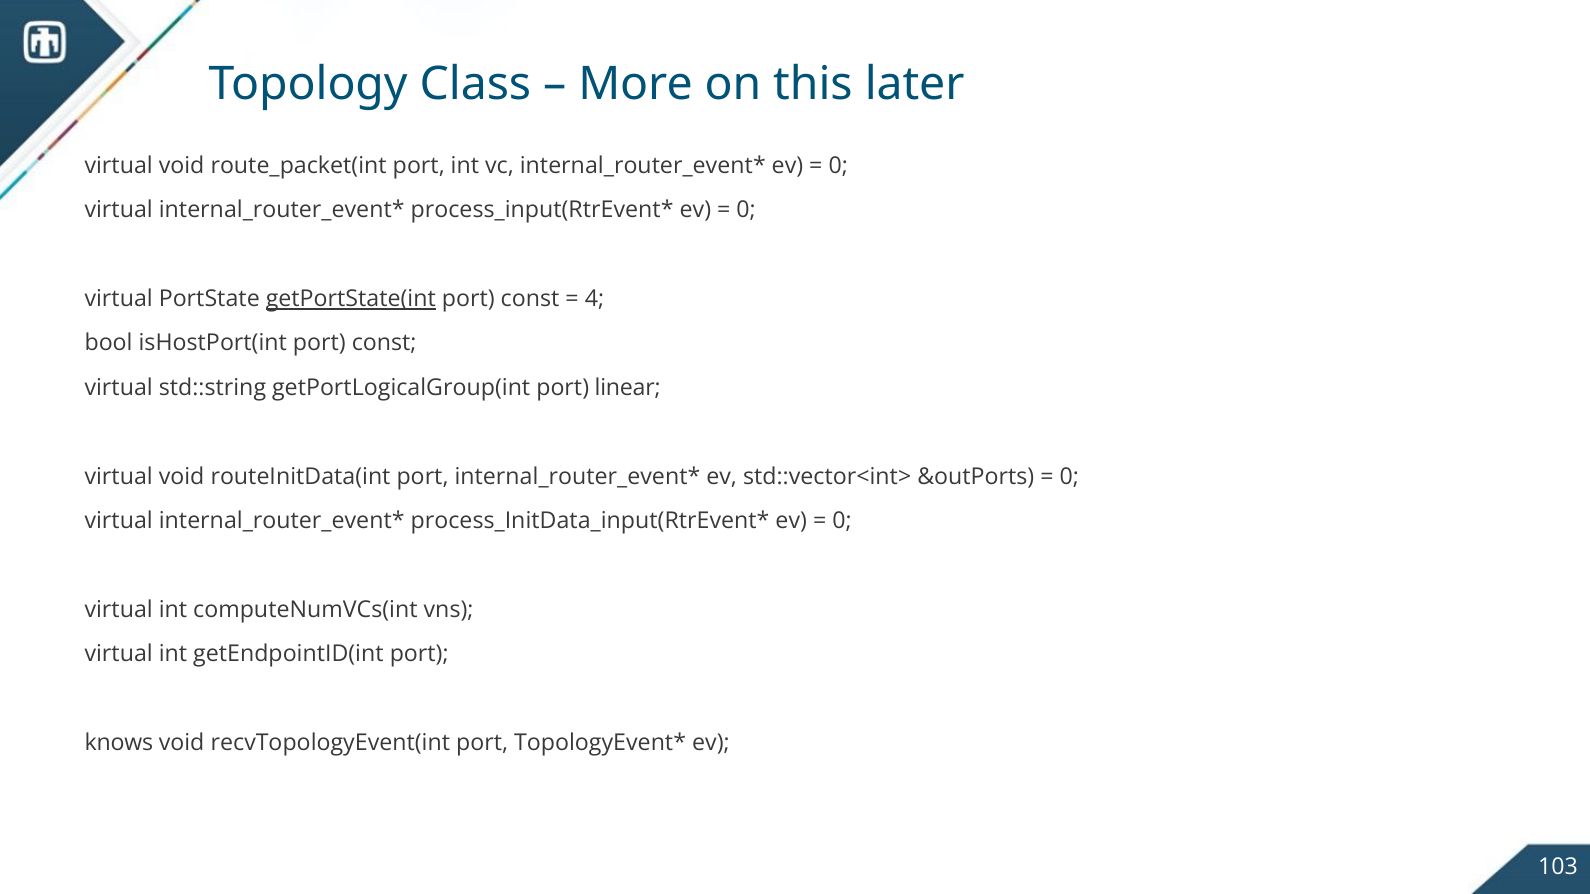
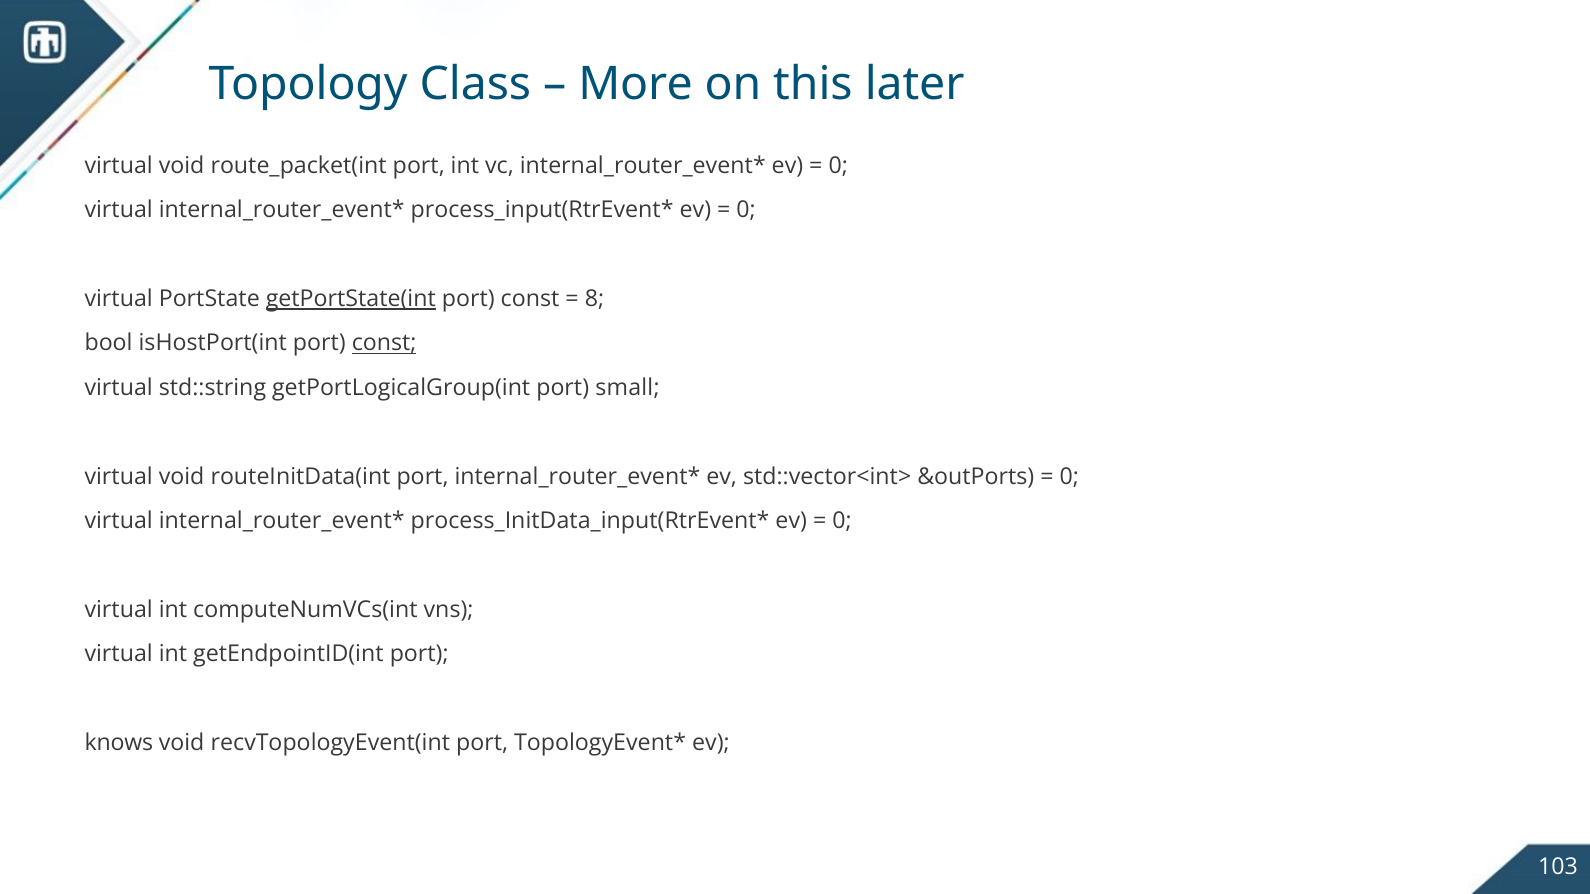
4: 4 -> 8
const at (384, 343) underline: none -> present
linear: linear -> small
